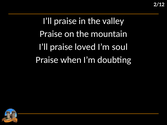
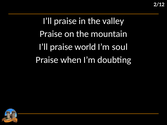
loved: loved -> world
